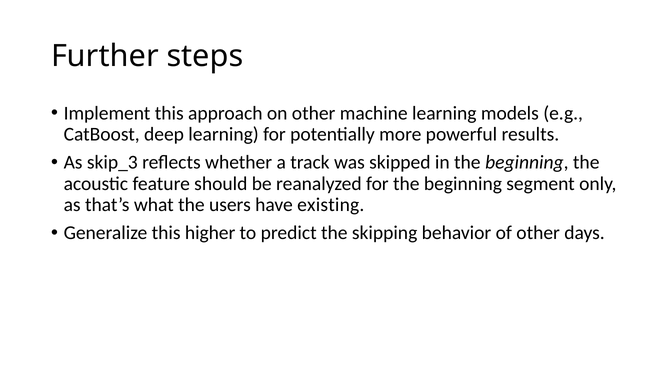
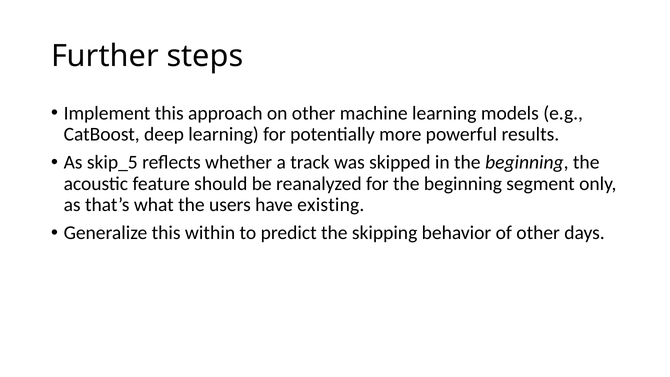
skip_3: skip_3 -> skip_5
higher: higher -> within
